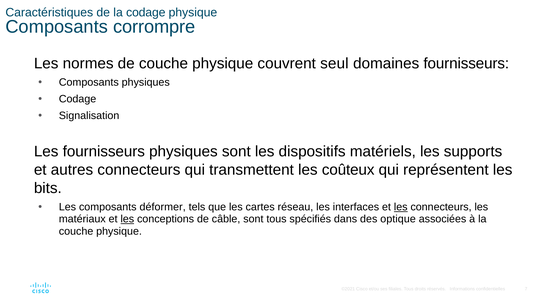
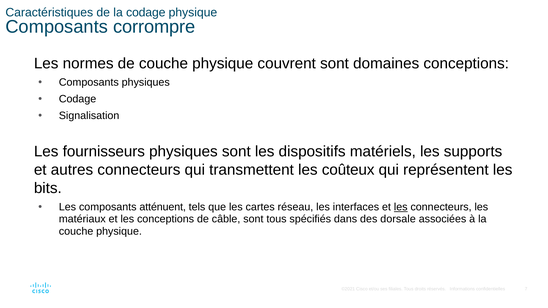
couvrent seul: seul -> sont
domaines fournisseurs: fournisseurs -> conceptions
déformer: déformer -> atténuent
les at (127, 219) underline: present -> none
optique: optique -> dorsale
